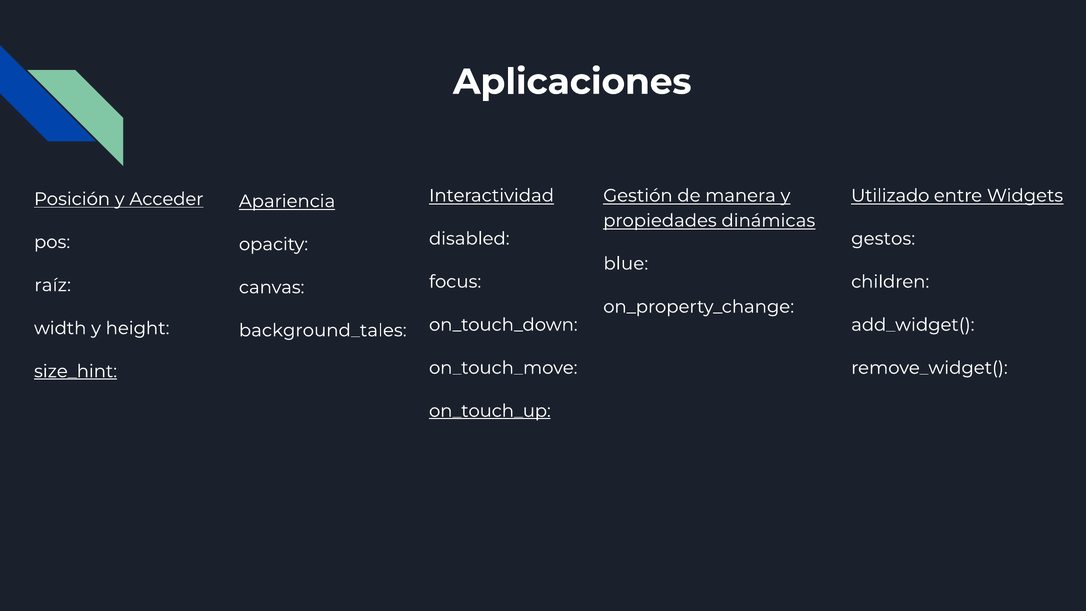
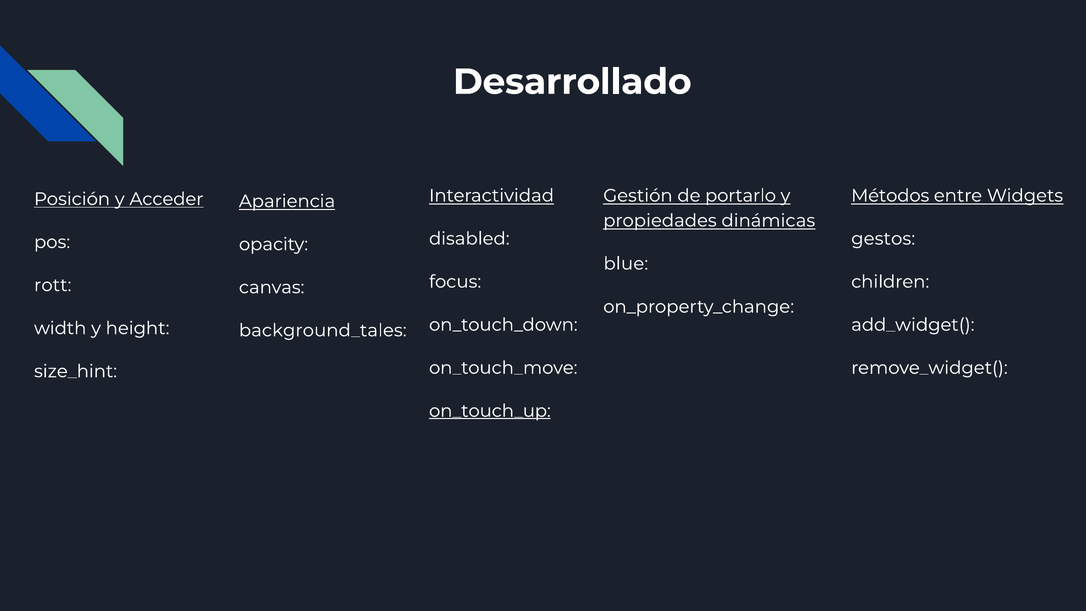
Aplicaciones: Aplicaciones -> Desarrollado
manera: manera -> portarlo
Utilizado: Utilizado -> Métodos
raíz: raíz -> rott
size_hint underline: present -> none
